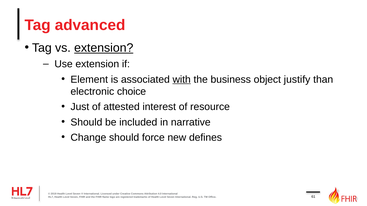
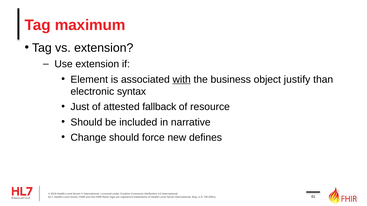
advanced: advanced -> maximum
extension at (104, 48) underline: present -> none
choice: choice -> syntax
interest: interest -> fallback
